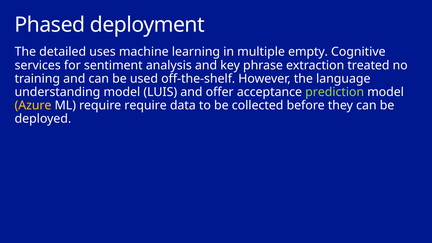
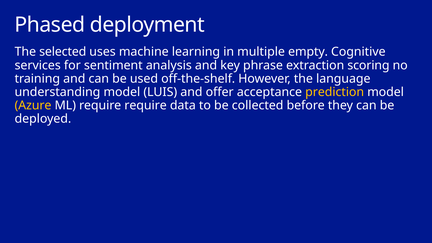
detailed: detailed -> selected
treated: treated -> scoring
prediction colour: light green -> yellow
